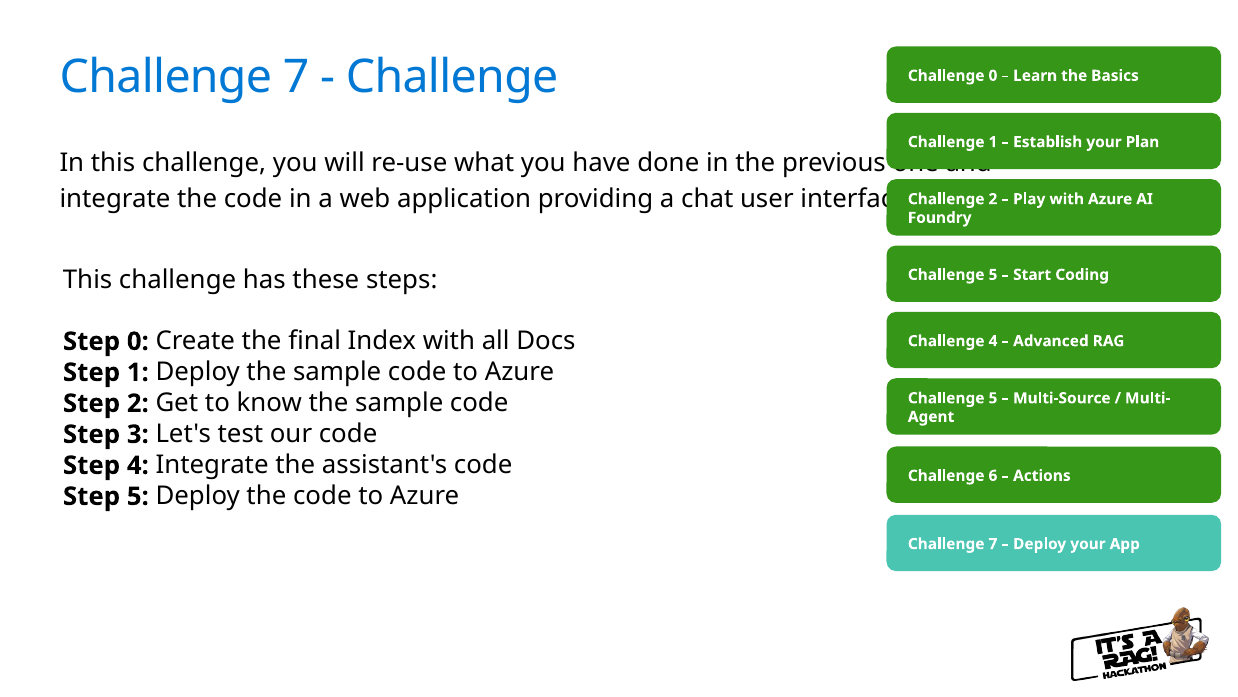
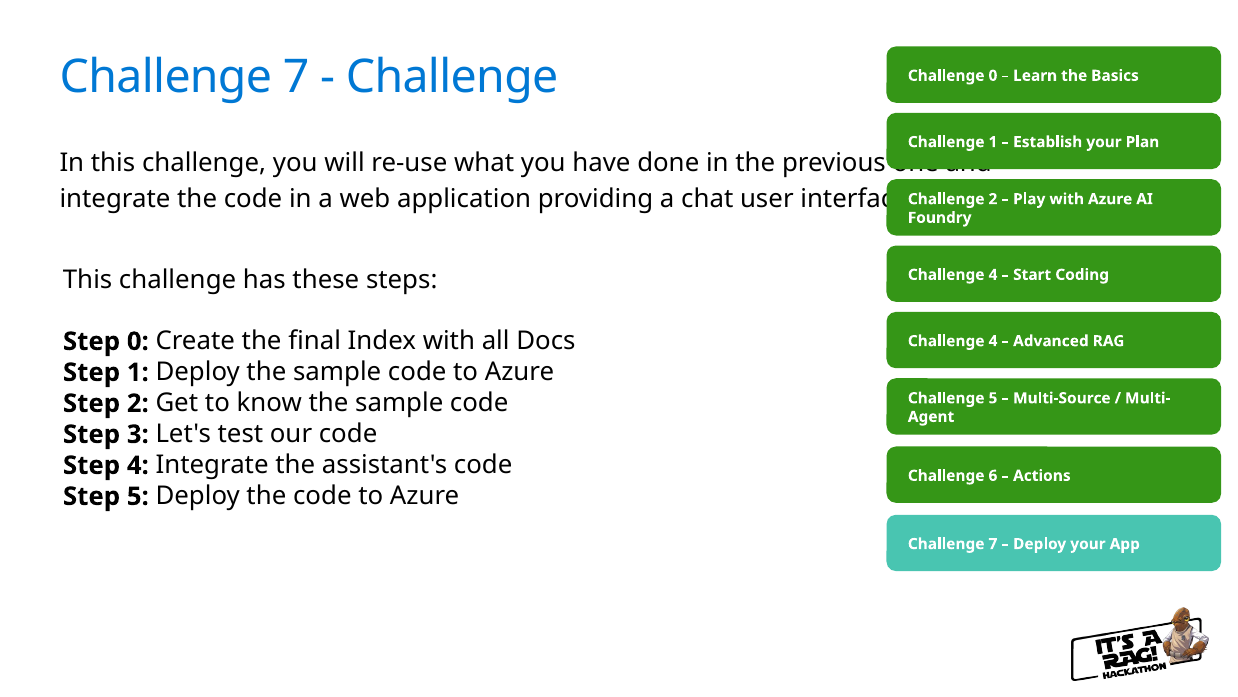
5 at (993, 275): 5 -> 4
